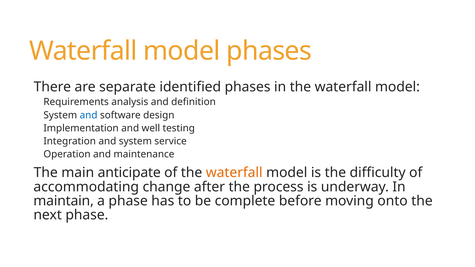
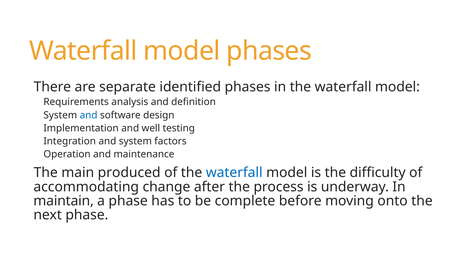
service: service -> factors
anticipate: anticipate -> produced
waterfall at (234, 173) colour: orange -> blue
